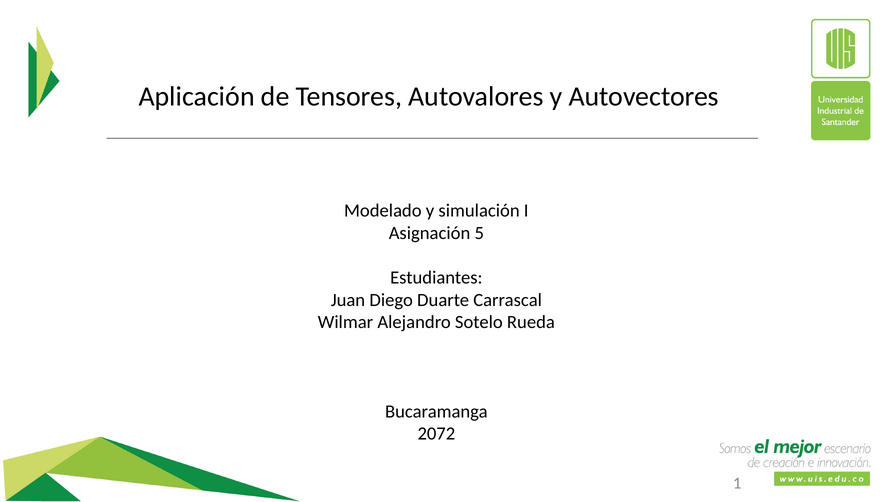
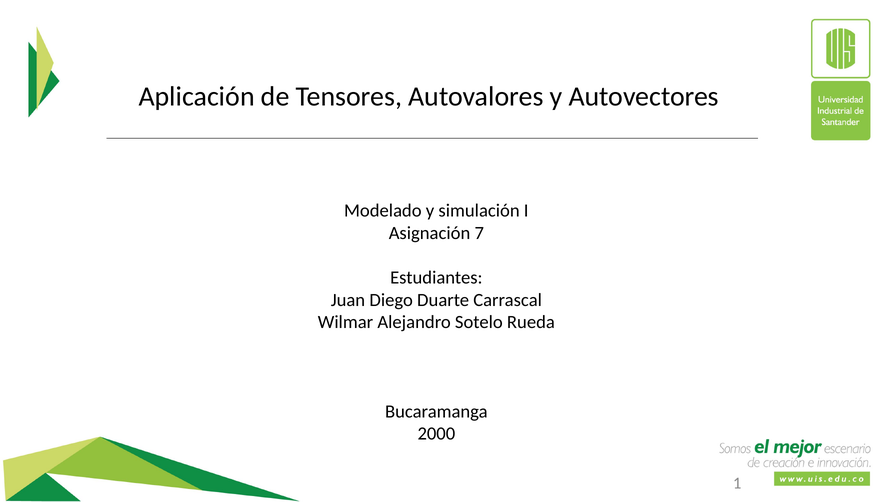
5: 5 -> 7
2072: 2072 -> 2000
